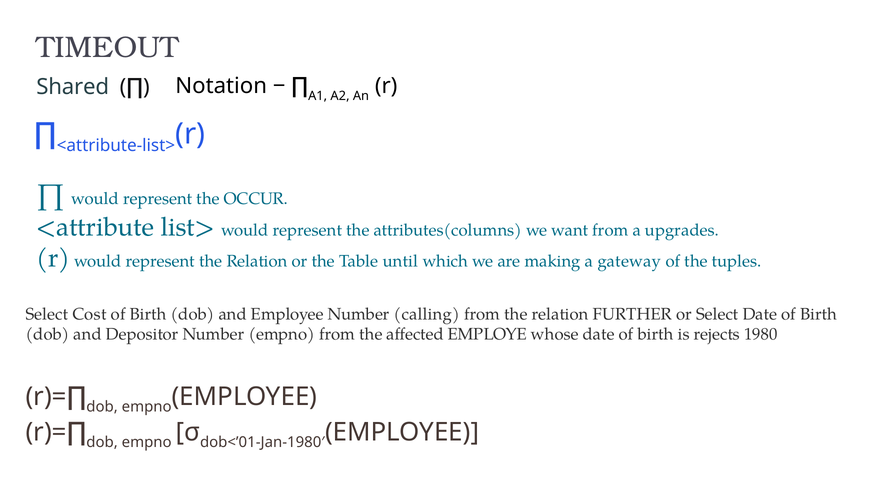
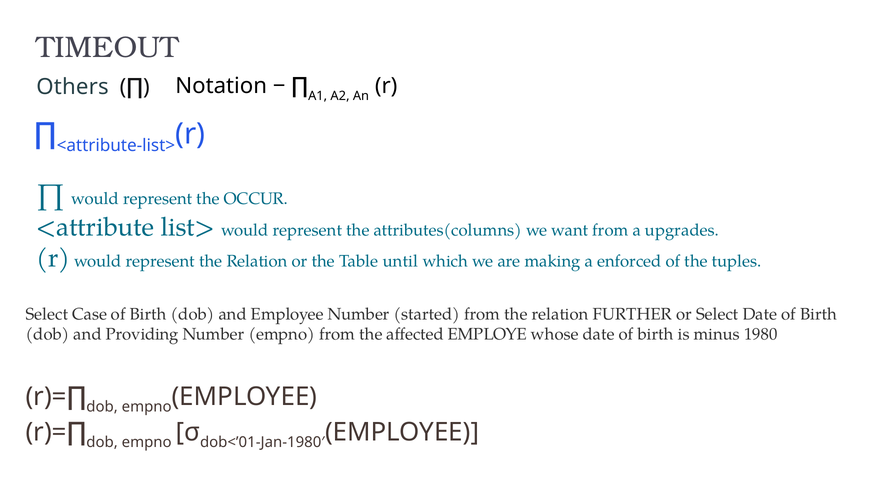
Shared: Shared -> Others
gateway: gateway -> enforced
Cost: Cost -> Case
calling: calling -> started
Depositor: Depositor -> Providing
rejects: rejects -> minus
